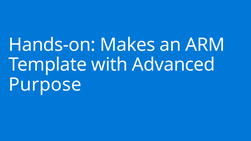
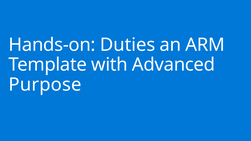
Makes: Makes -> Duties
